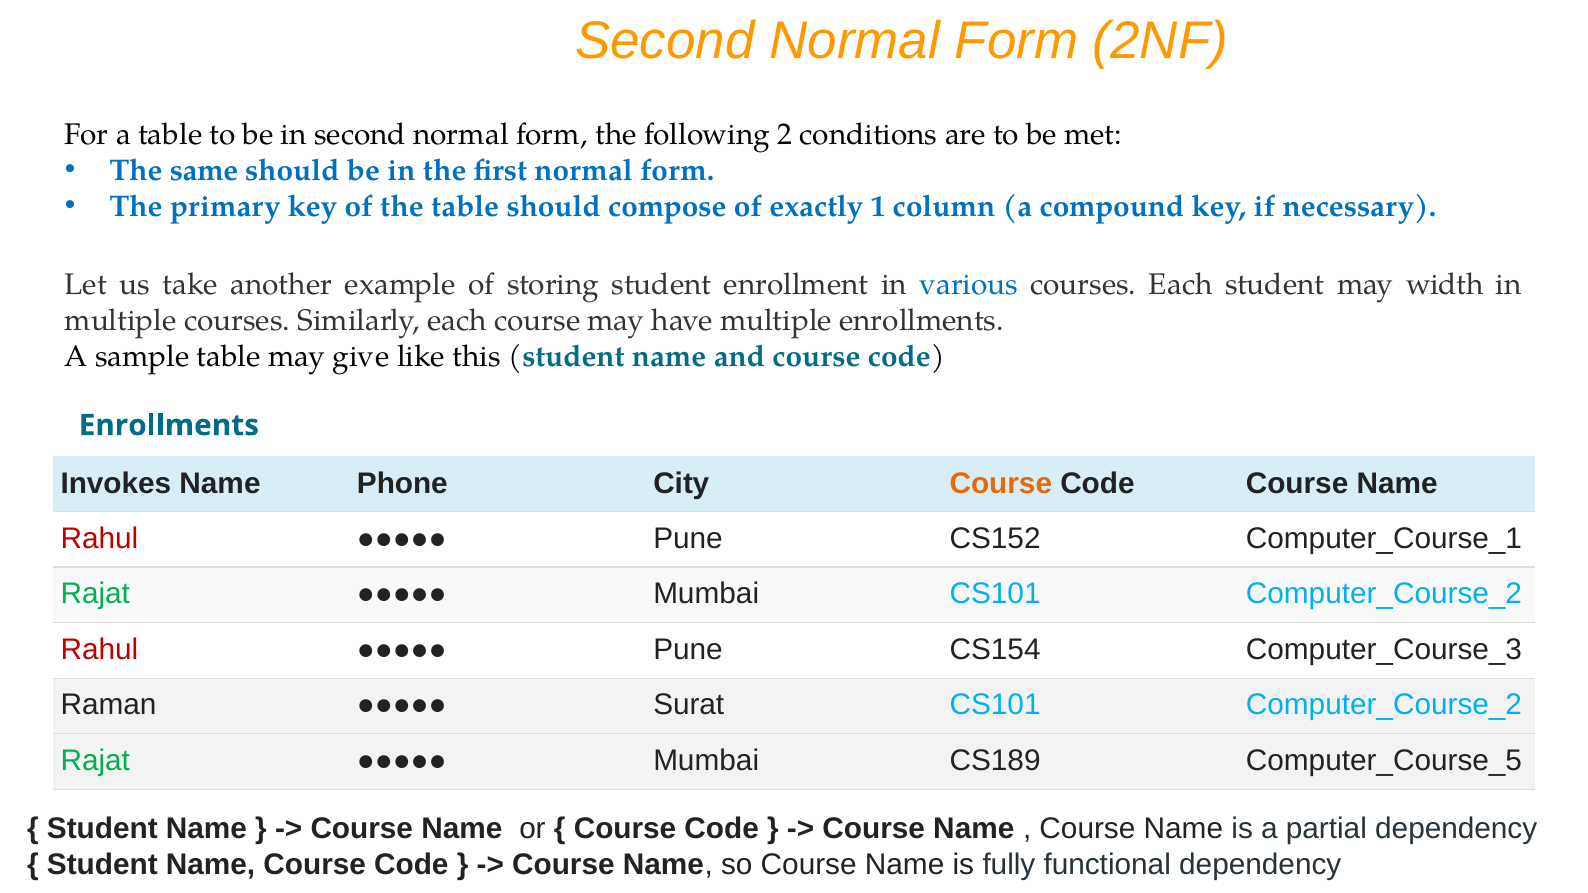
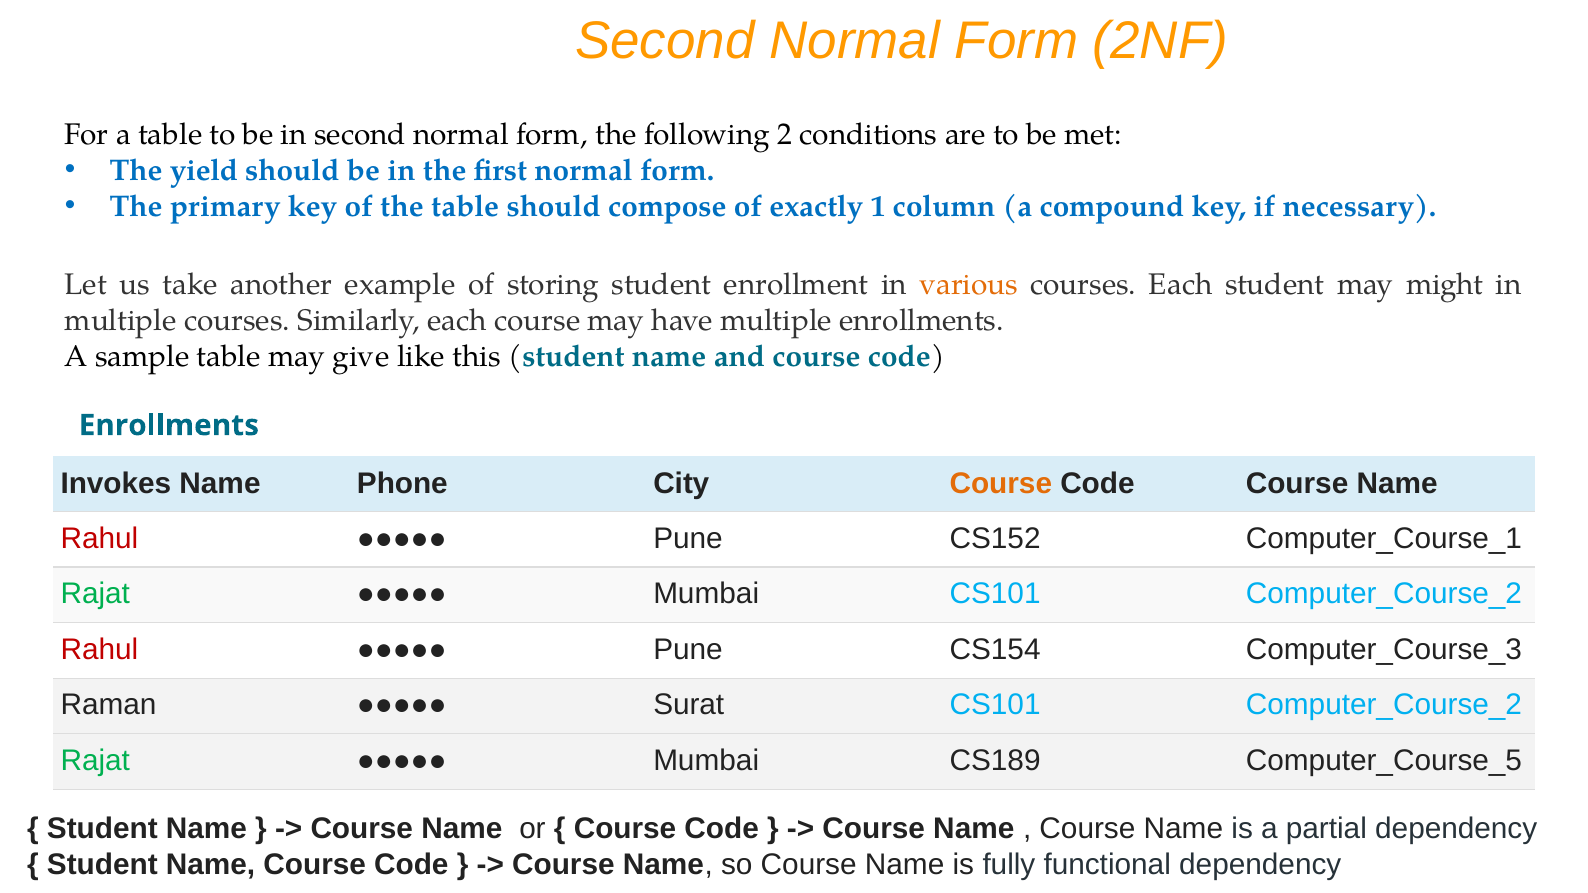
same: same -> yield
various colour: blue -> orange
width: width -> might
